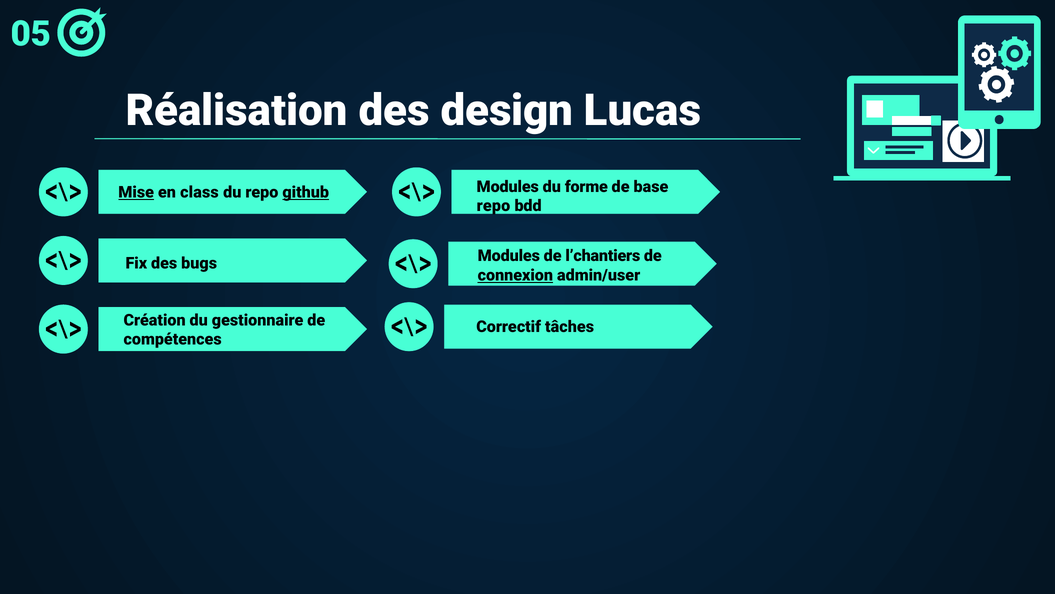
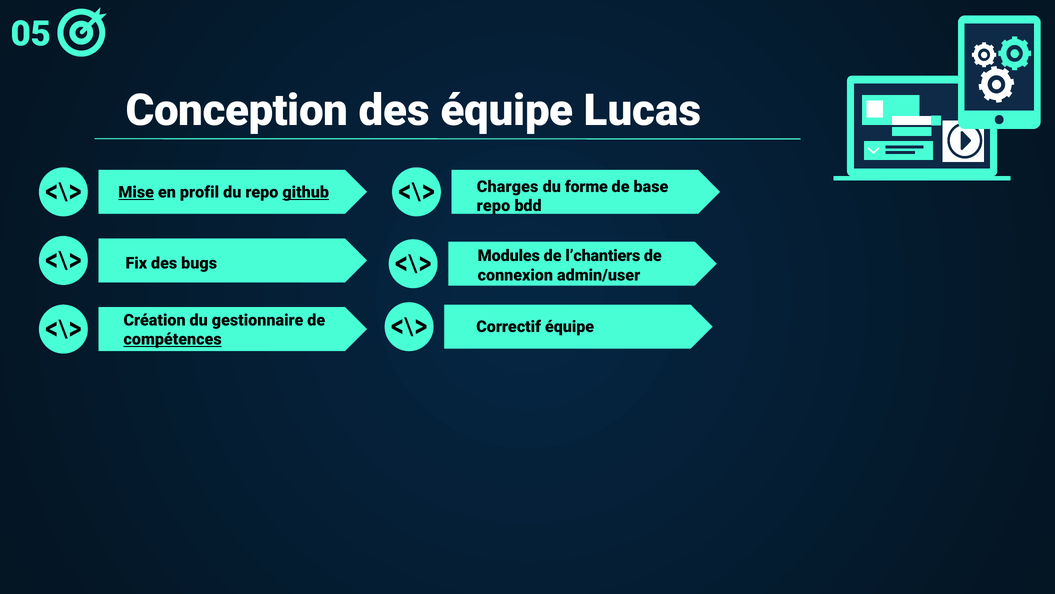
Réalisation: Réalisation -> Conception
des design: design -> équipe
Modules at (508, 187): Modules -> Charges
class: class -> profil
connexion underline: present -> none
Correctif tâches: tâches -> équipe
compétences underline: none -> present
